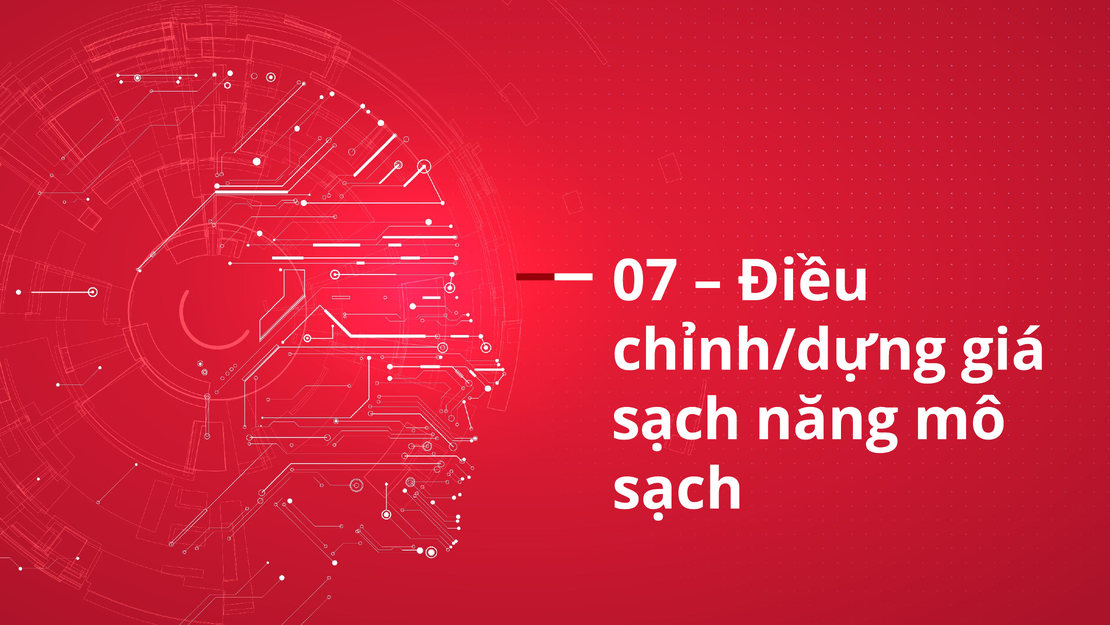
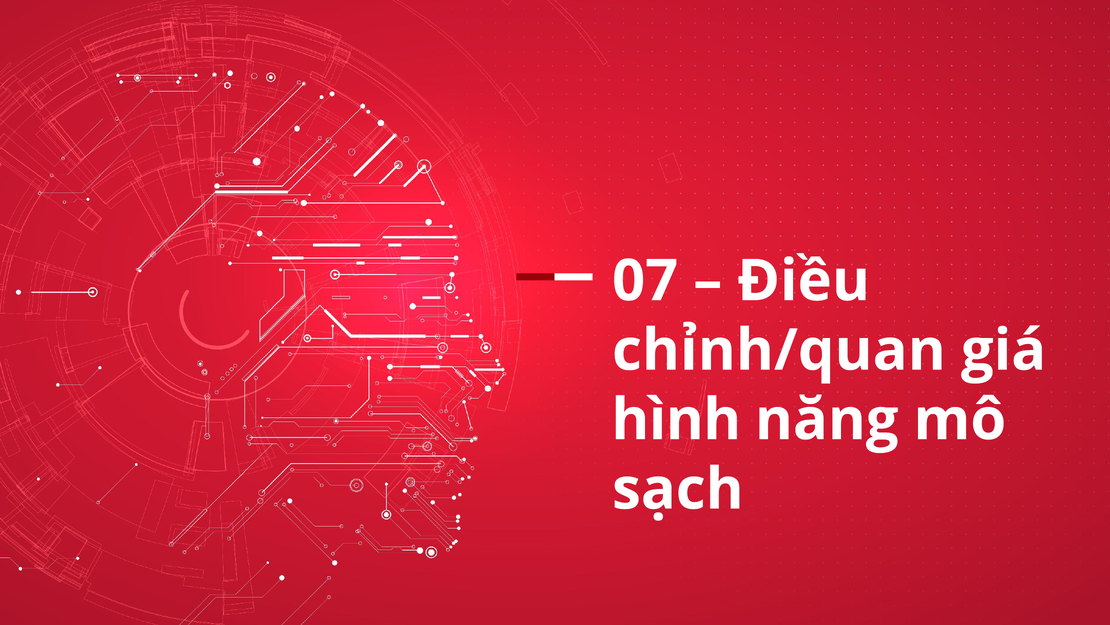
chỉnh/dựng: chỉnh/dựng -> chỉnh/quan
sạch at (676, 420): sạch -> hình
